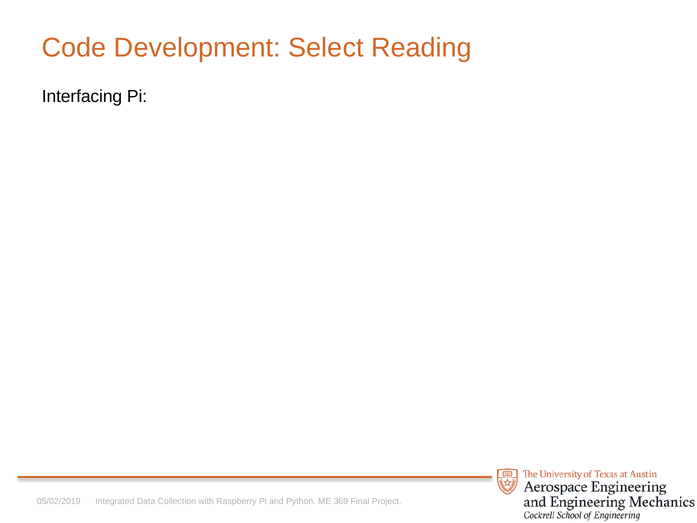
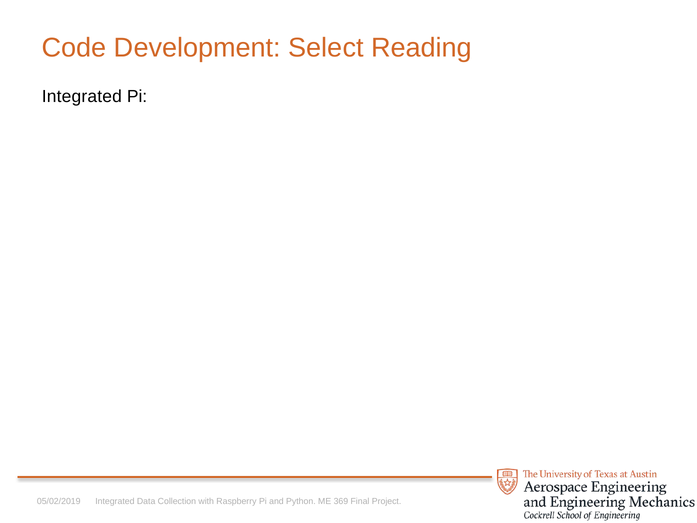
Interfacing at (82, 96): Interfacing -> Integrated
